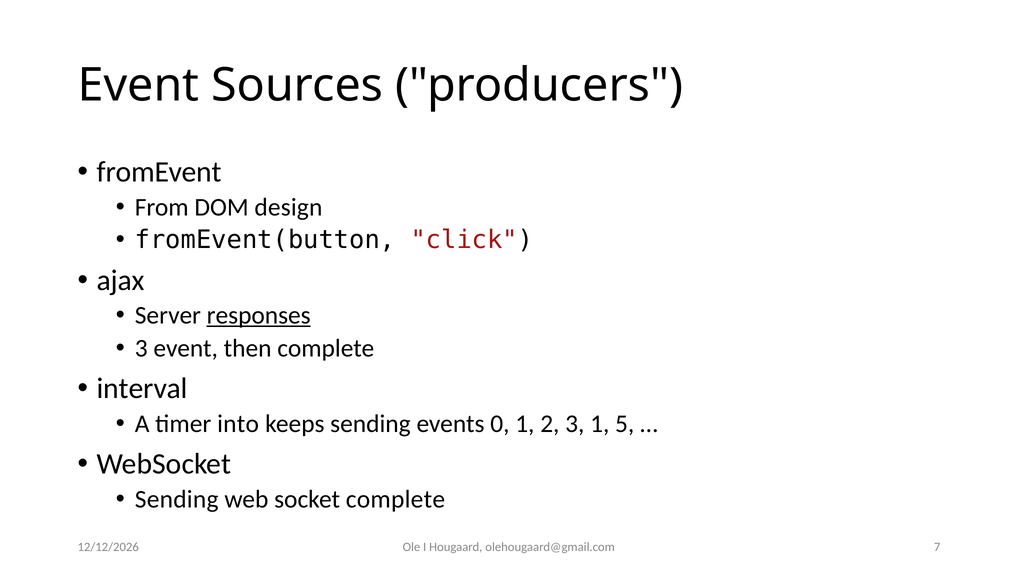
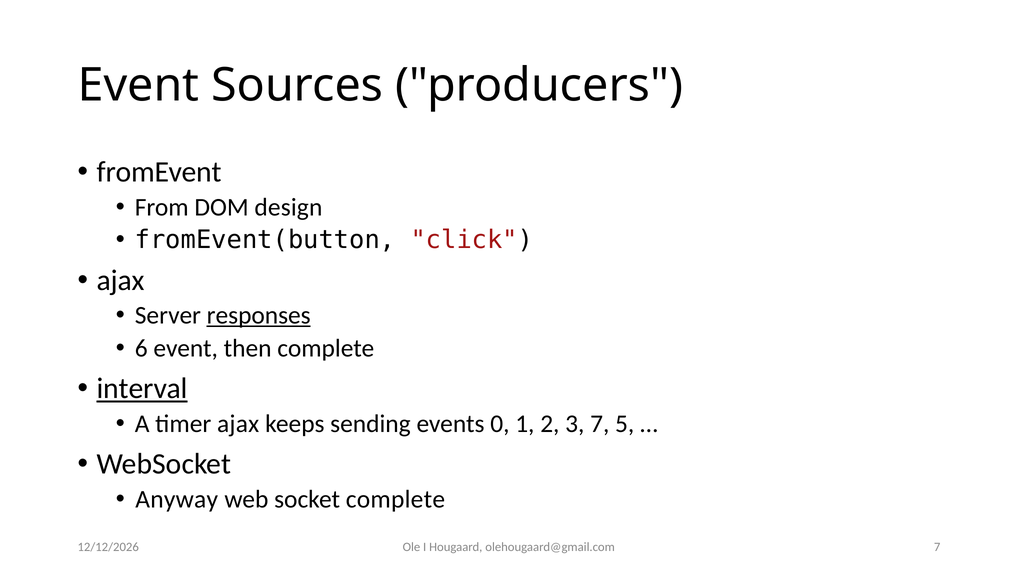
3 at (141, 348): 3 -> 6
interval underline: none -> present
timer into: into -> ajax
3 1: 1 -> 7
Sending at (177, 499): Sending -> Anyway
